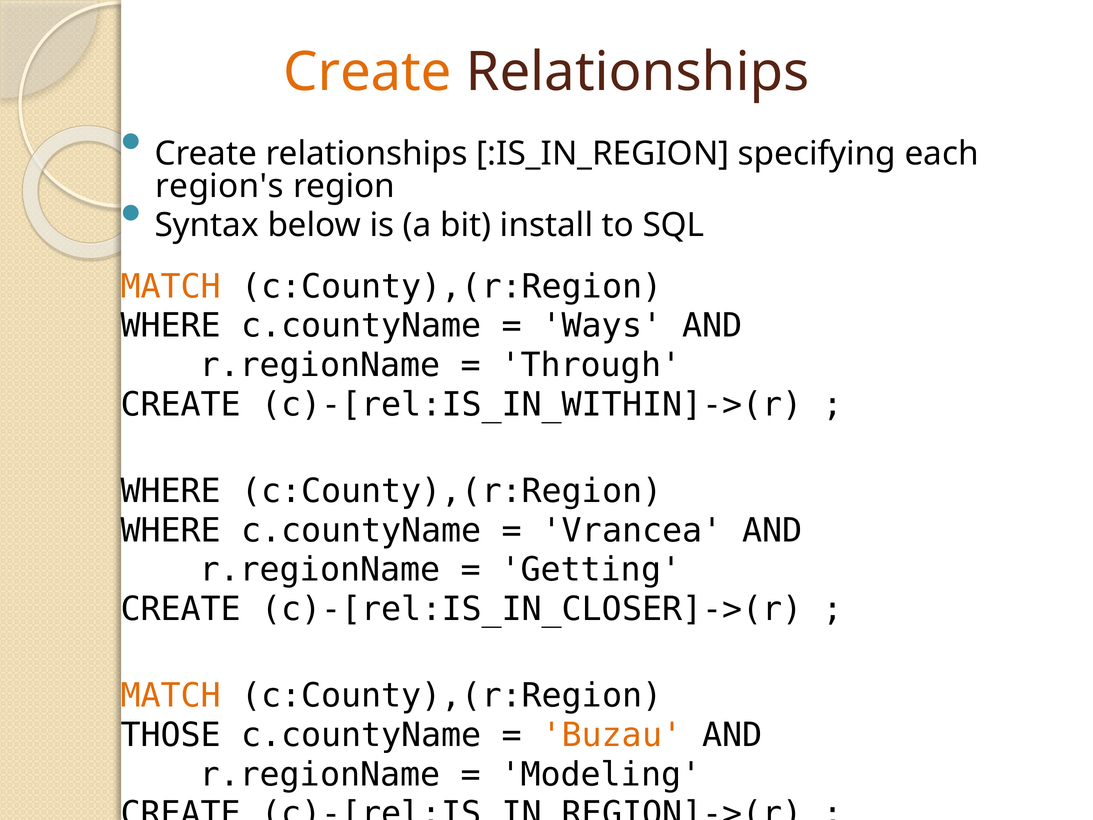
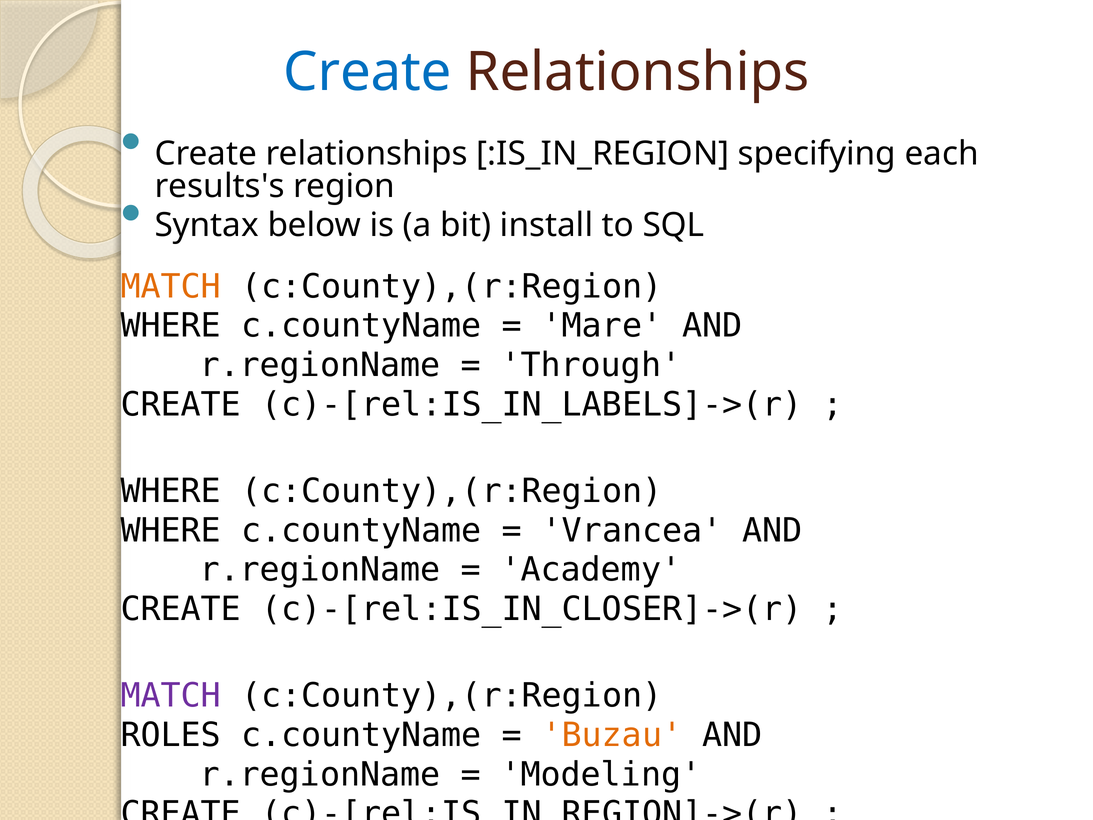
Create at (367, 72) colour: orange -> blue
region's: region's -> results's
Ways: Ways -> Mare
c)-[rel:IS_IN_WITHIN]->(r: c)-[rel:IS_IN_WITHIN]->(r -> c)-[rel:IS_IN_LABELS]->(r
Getting: Getting -> Academy
MATCH at (171, 696) colour: orange -> purple
THOSE: THOSE -> ROLES
